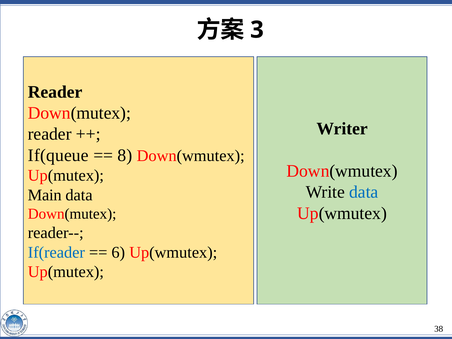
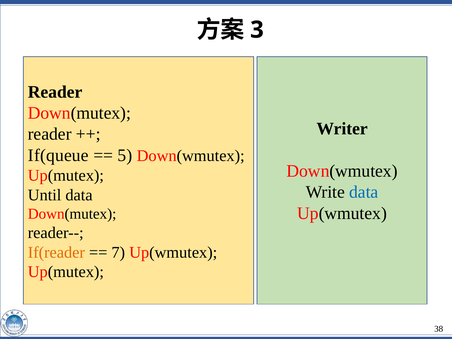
8: 8 -> 5
Main: Main -> Until
If(reader colour: blue -> orange
6: 6 -> 7
